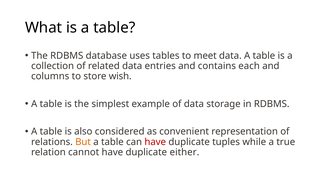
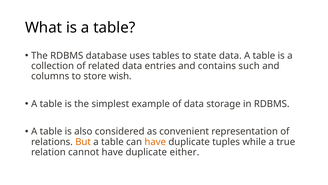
meet: meet -> state
each: each -> such
have at (155, 141) colour: red -> orange
